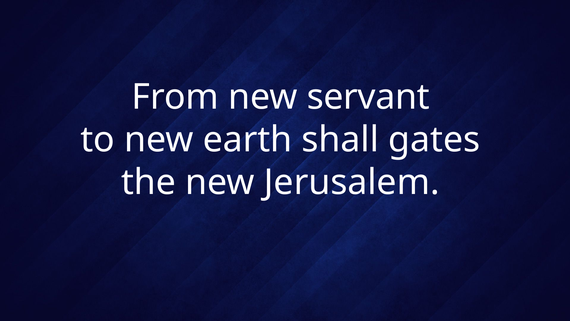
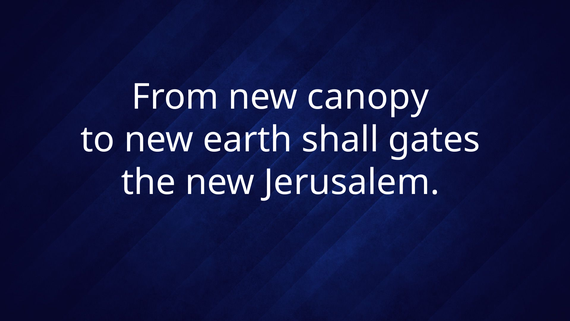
servant: servant -> canopy
